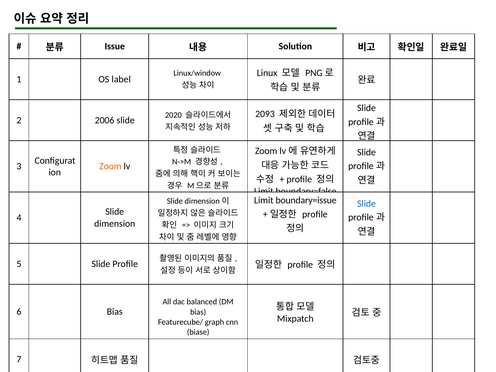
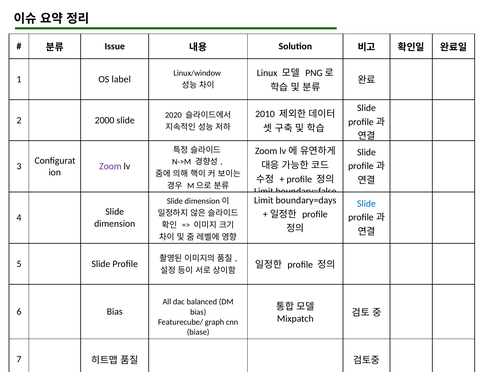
2093: 2093 -> 2010
2006: 2006 -> 2000
Zoom at (110, 166) colour: orange -> purple
boundary=issue: boundary=issue -> boundary=days
